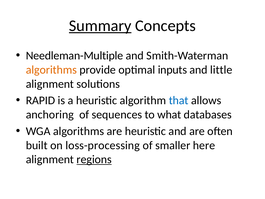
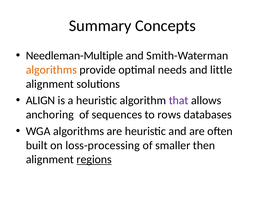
Summary underline: present -> none
inputs: inputs -> needs
RAPID: RAPID -> ALIGN
that colour: blue -> purple
what: what -> rows
here: here -> then
